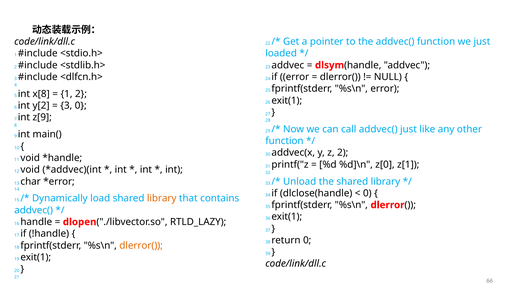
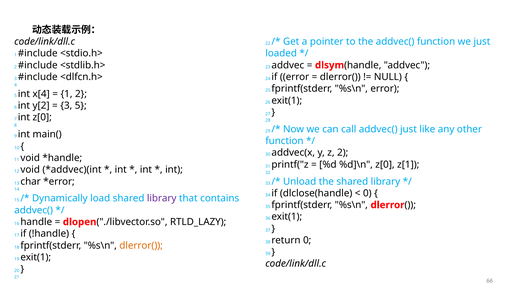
x[8: x[8 -> x[4
3 0: 0 -> 5
int z[9: z[9 -> z[0
library at (162, 199) colour: orange -> purple
